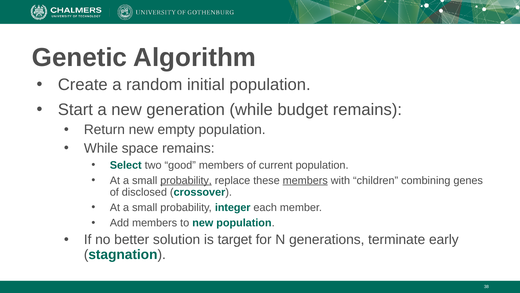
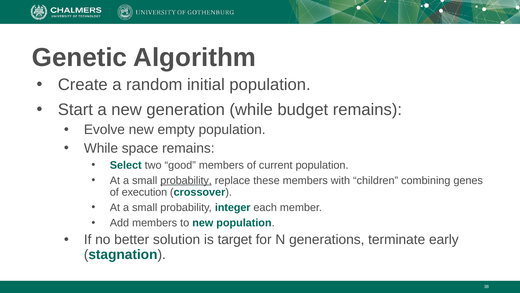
Return: Return -> Evolve
members at (305, 180) underline: present -> none
disclosed: disclosed -> execution
